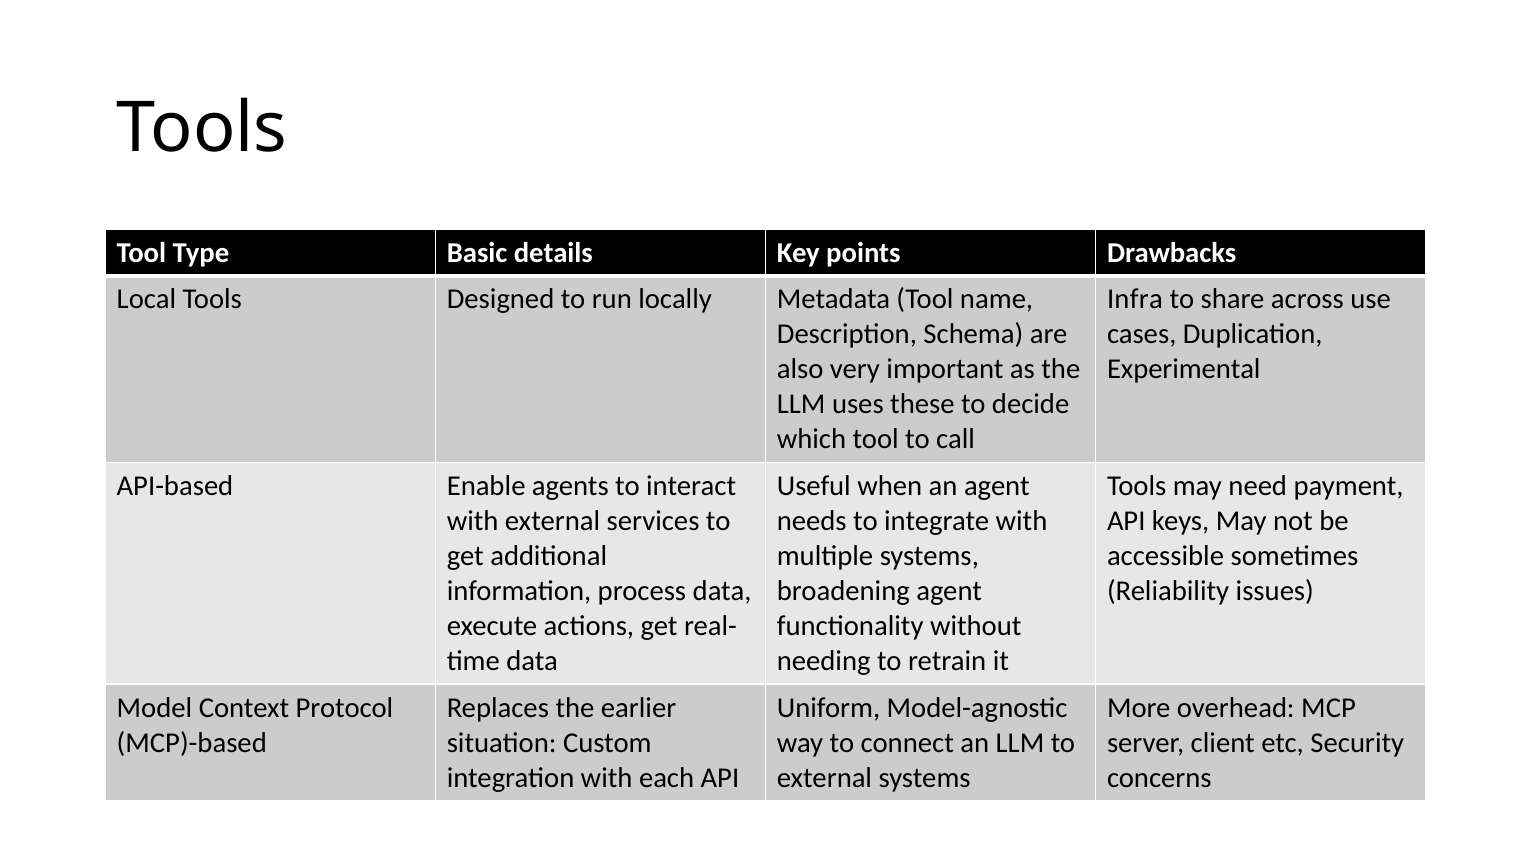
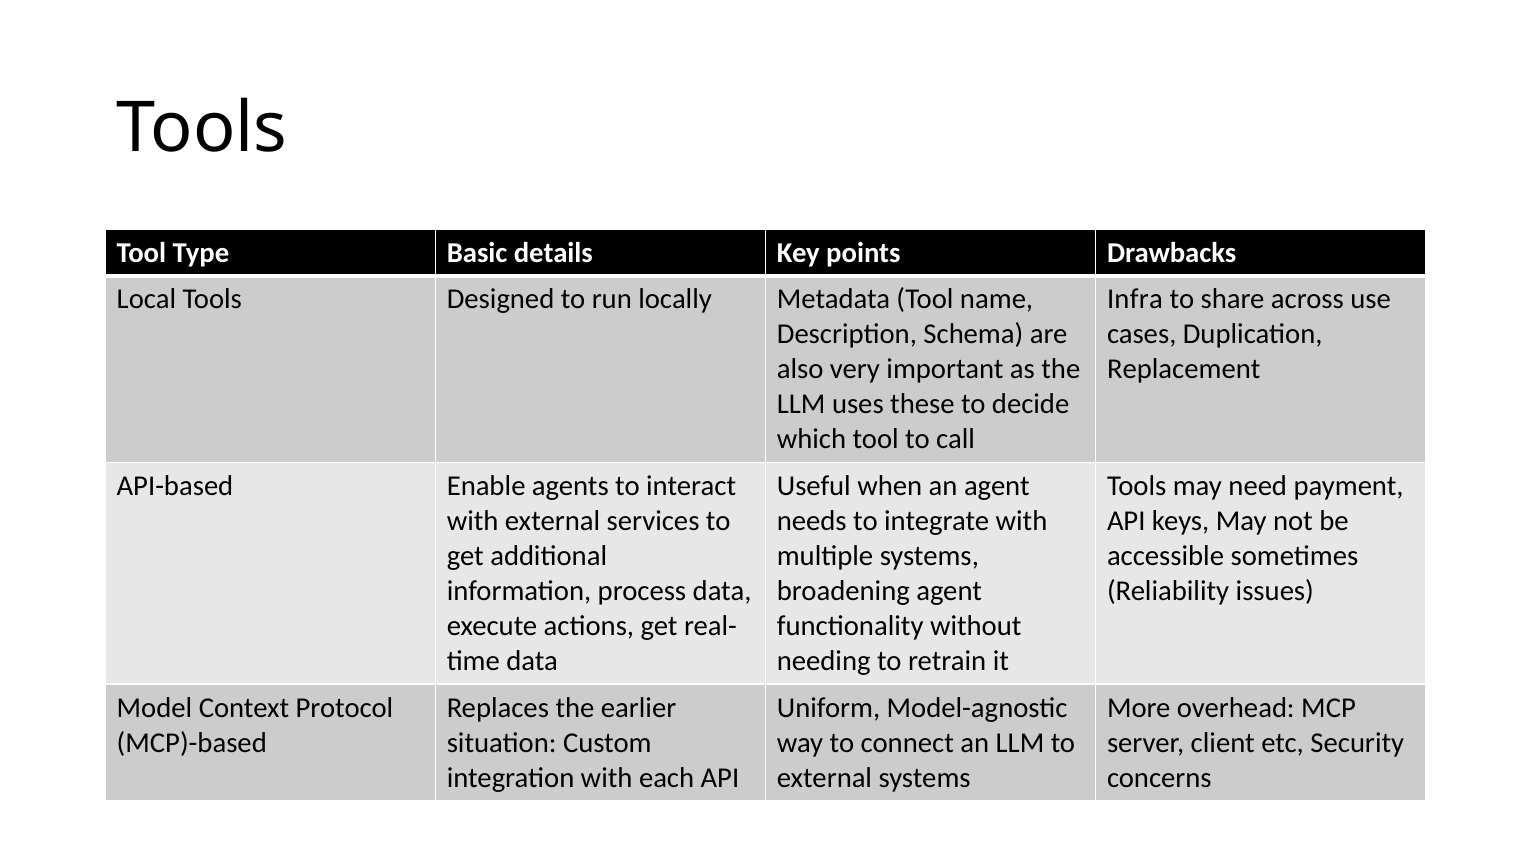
Experimental: Experimental -> Replacement
